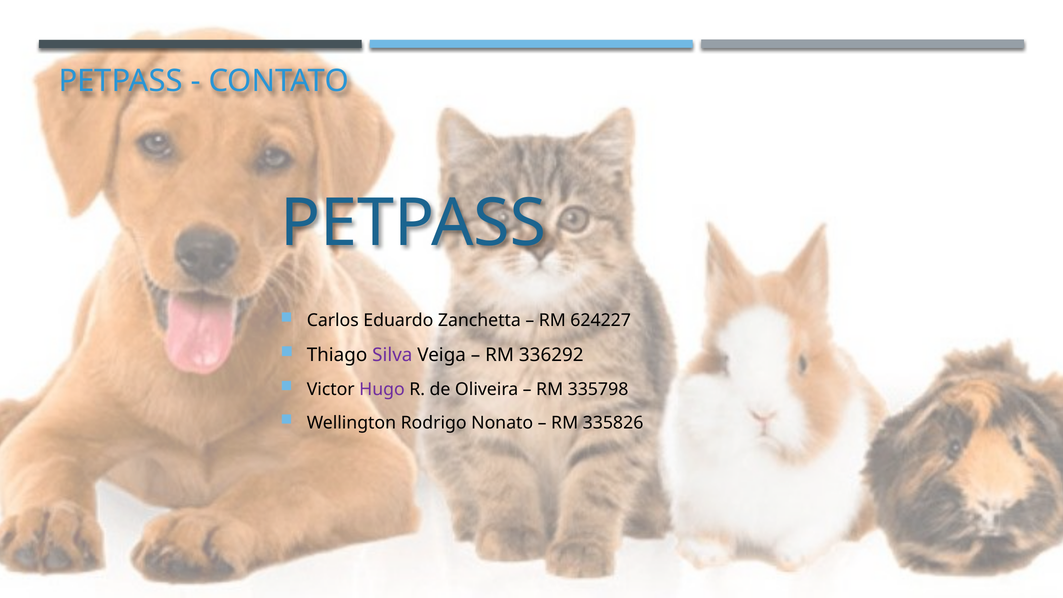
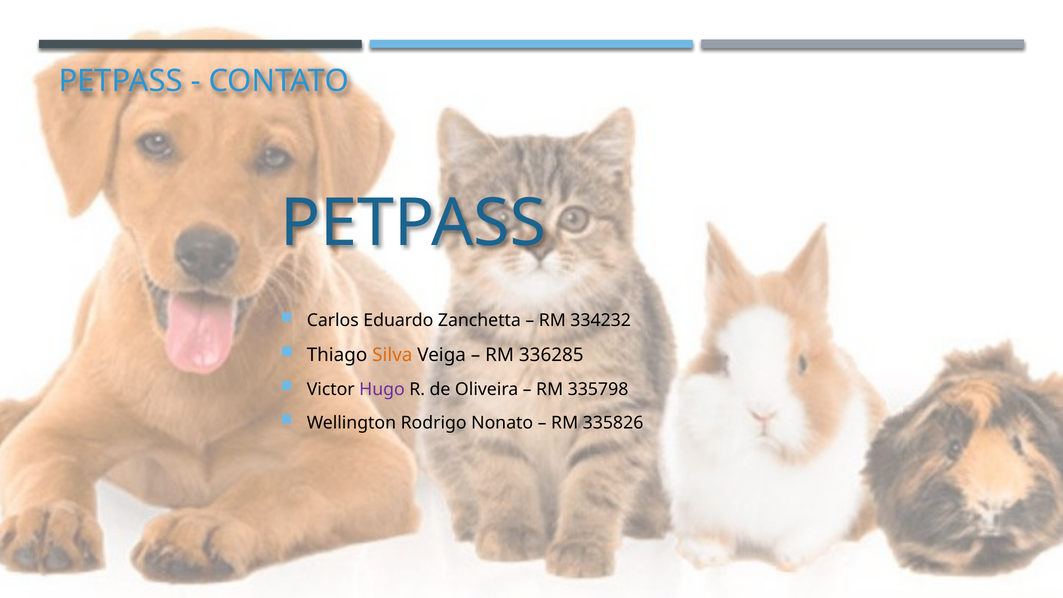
624227: 624227 -> 334232
Silva colour: purple -> orange
336292: 336292 -> 336285
